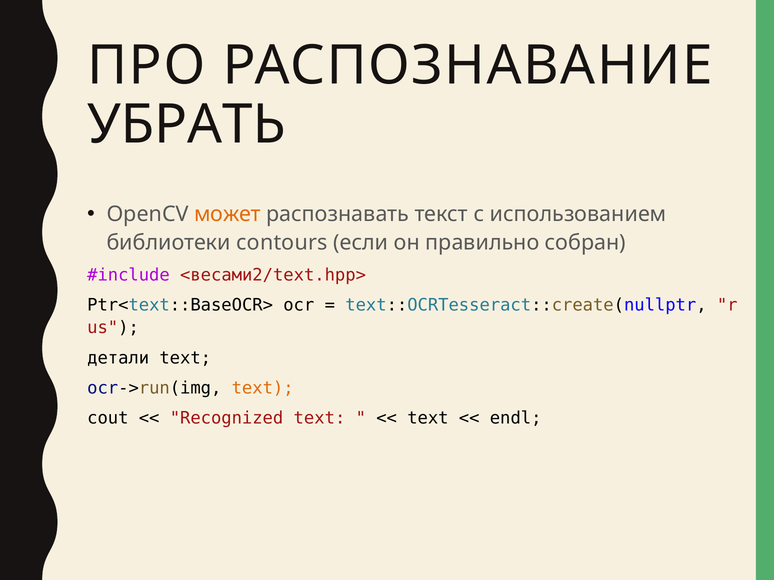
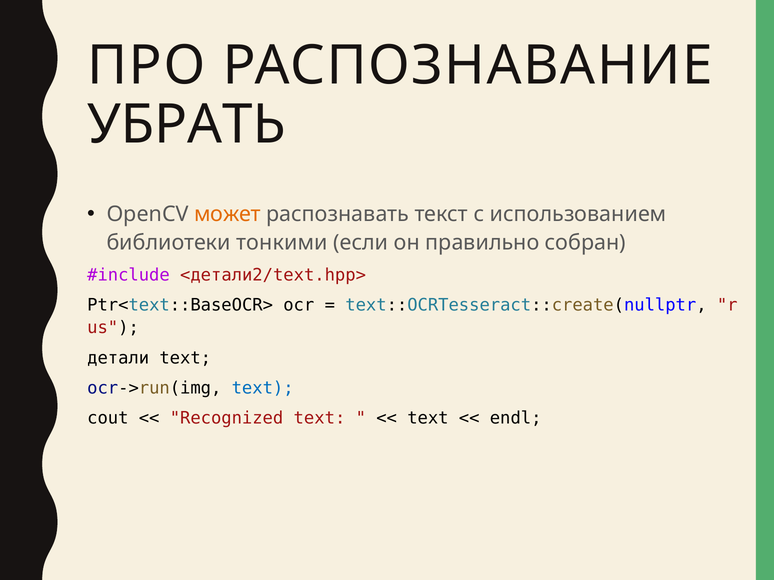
contours: contours -> тонкими
<весами2/text.hpp>: <весами2/text.hpp> -> <детали2/text.hpp>
text at (263, 388) colour: orange -> blue
